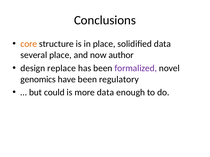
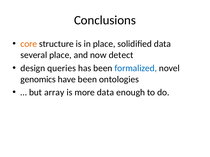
author: author -> detect
replace: replace -> queries
formalized colour: purple -> blue
regulatory: regulatory -> ontologies
could: could -> array
